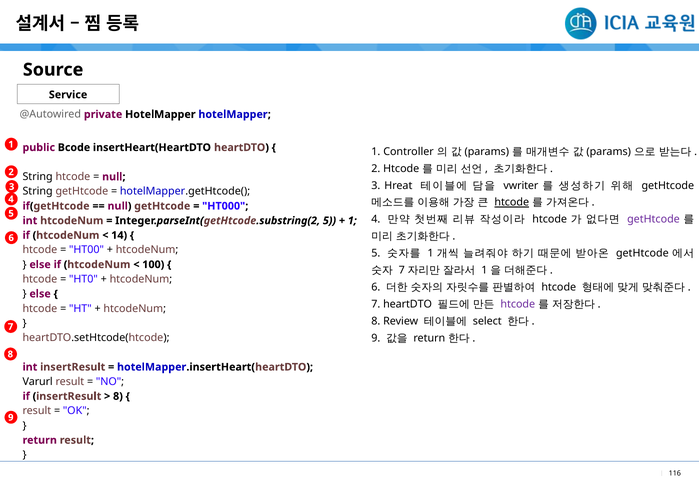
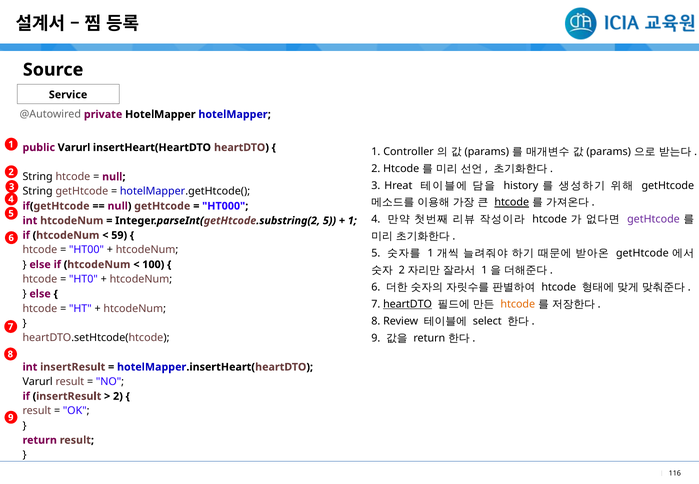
public Bcode: Bcode -> Varurl
vwriter: vwriter -> history
14: 14 -> 59
7 at (402, 270): 7 -> 2
heartDTO at (408, 304) underline: none -> present
htcode at (518, 304) colour: purple -> orange
8 at (118, 396): 8 -> 2
